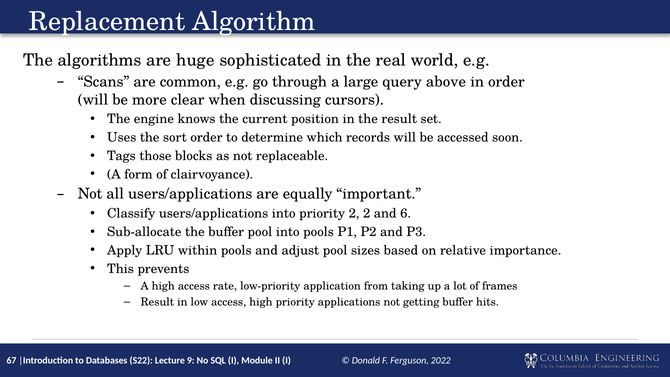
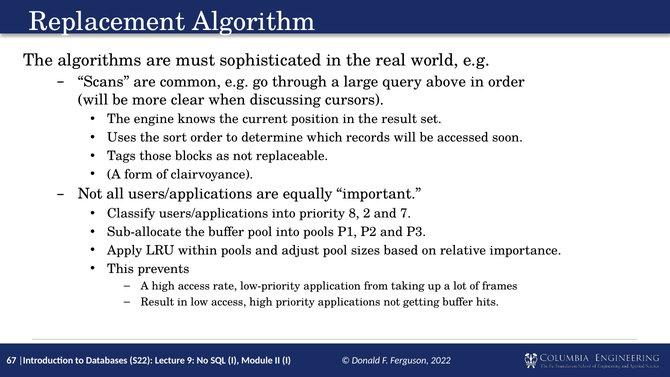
huge: huge -> must
priority 2: 2 -> 8
6: 6 -> 7
